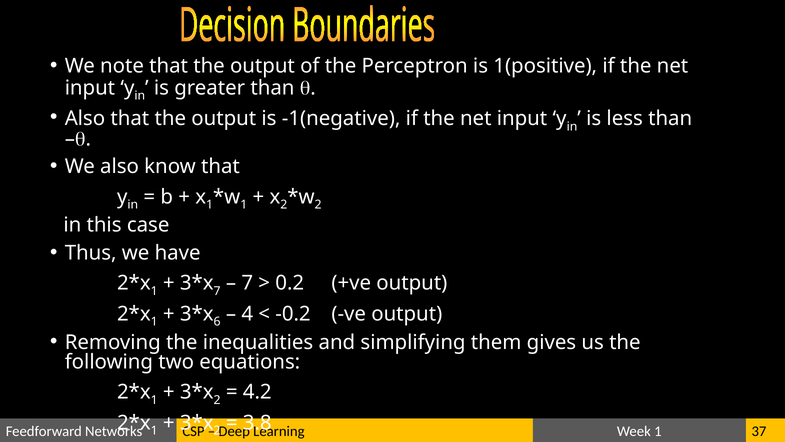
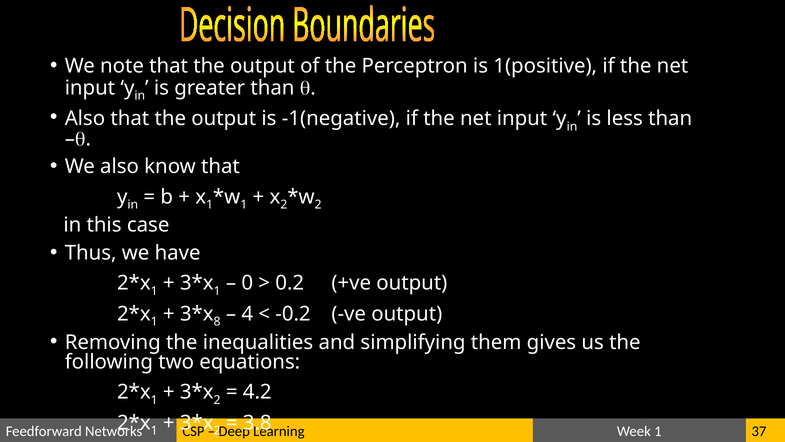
7 at (217, 291): 7 -> 1
7 at (247, 283): 7 -> 0
6: 6 -> 8
